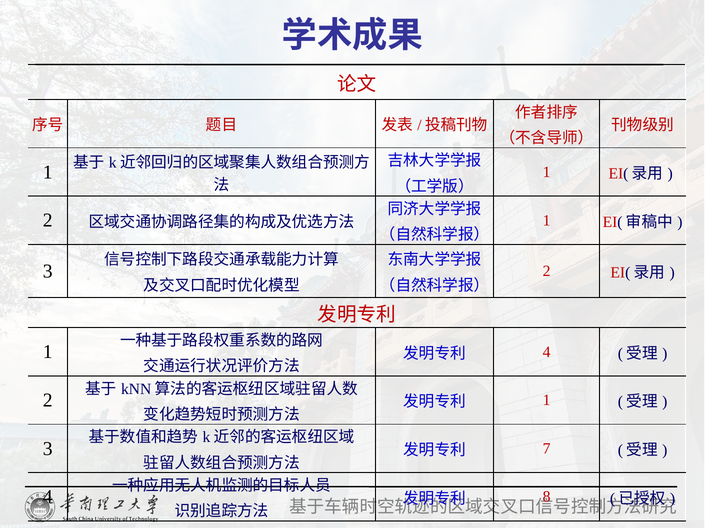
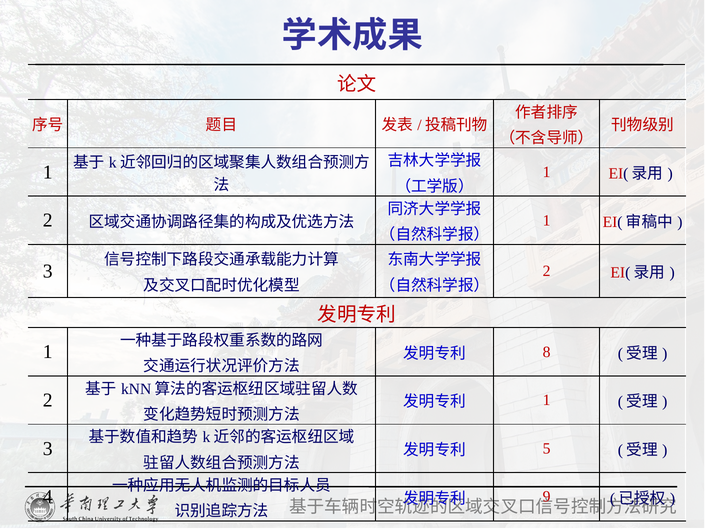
4 at (547, 352): 4 -> 8
7: 7 -> 5
8: 8 -> 9
